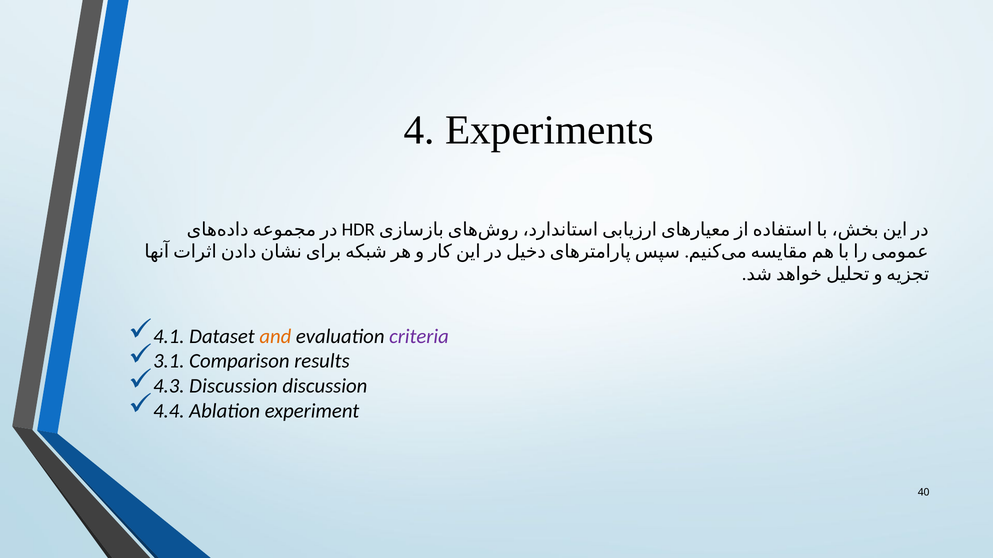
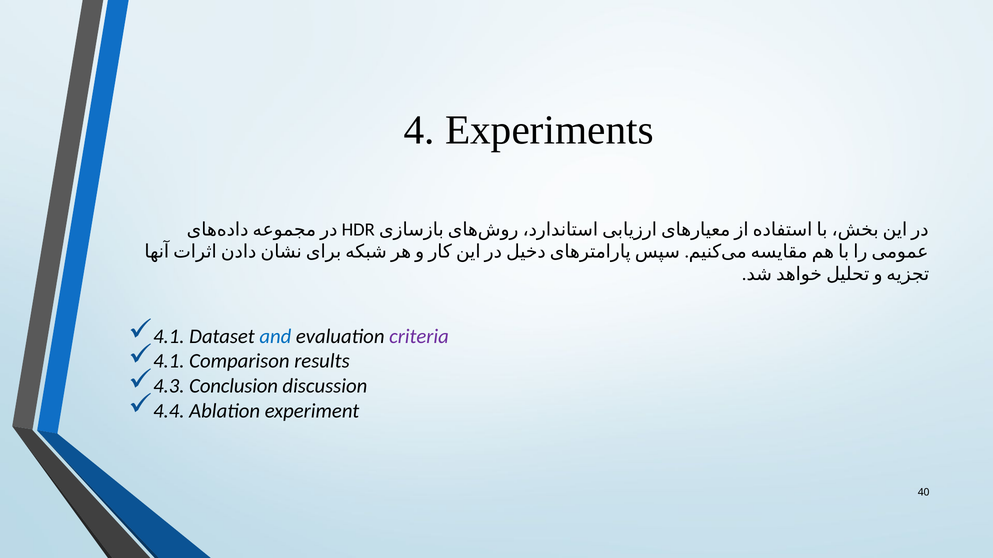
and colour: orange -> blue
3.1 at (169, 361): 3.1 -> 4.1
4.3 Discussion: Discussion -> Conclusion
